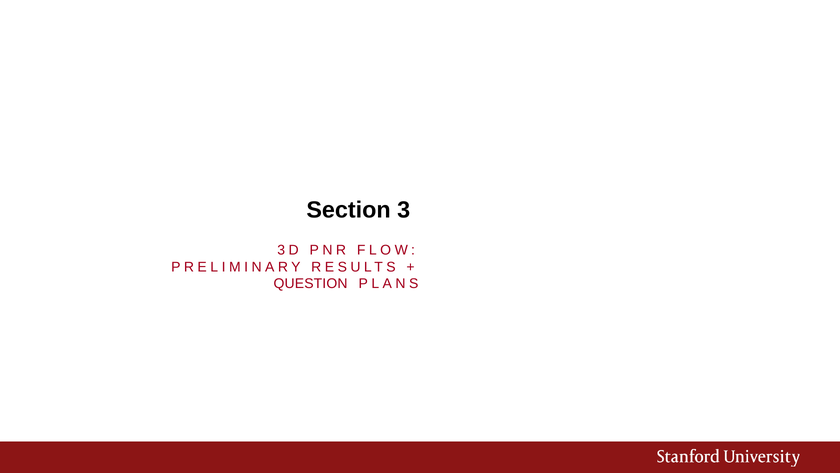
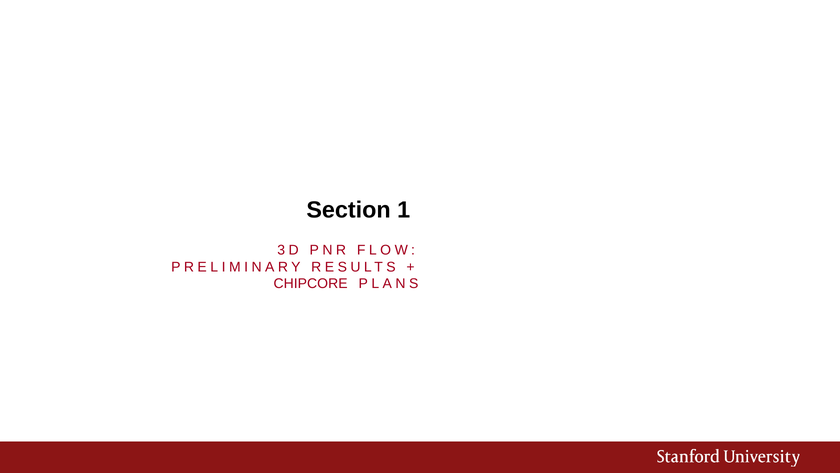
3: 3 -> 1
QUESTION: QUESTION -> CHIPCORE
